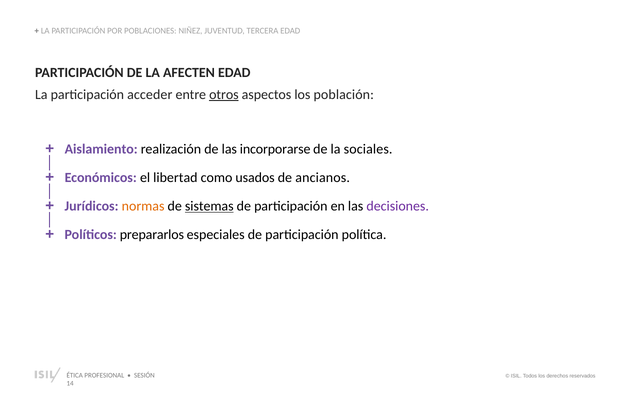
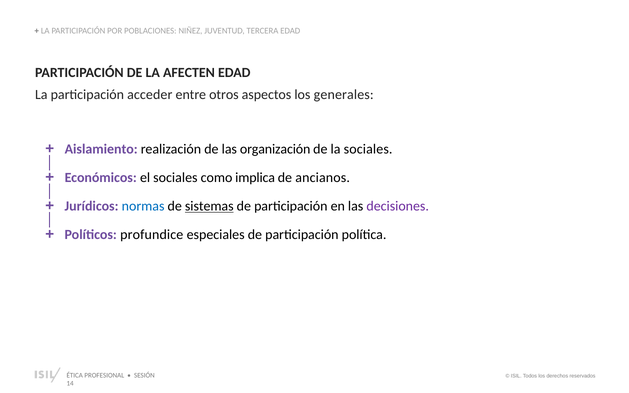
otros underline: present -> none
población: población -> generales
incorporarse: incorporarse -> organización
el libertad: libertad -> sociales
usados: usados -> implica
normas colour: orange -> blue
prepararlos: prepararlos -> profundice
